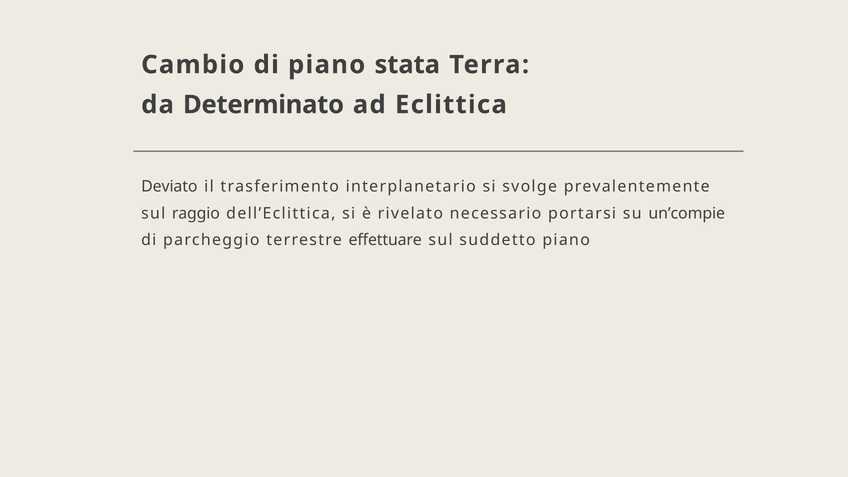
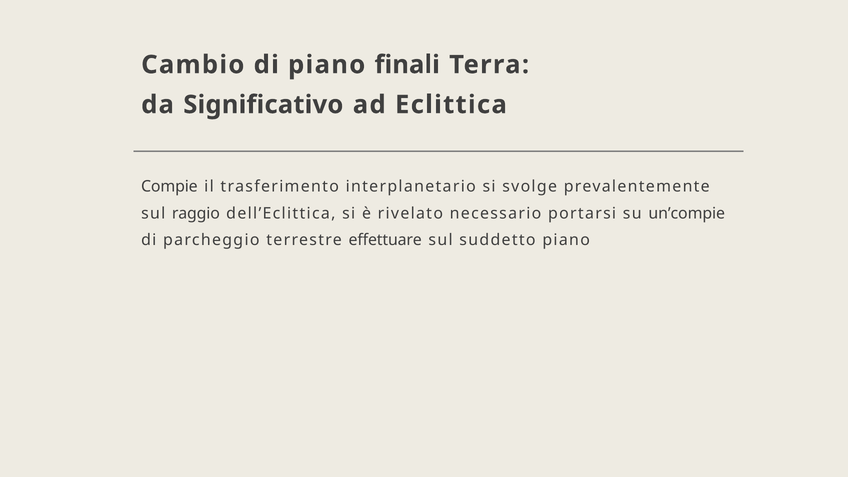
stata: stata -> finali
Determinato: Determinato -> Significativo
Deviato: Deviato -> Compie
